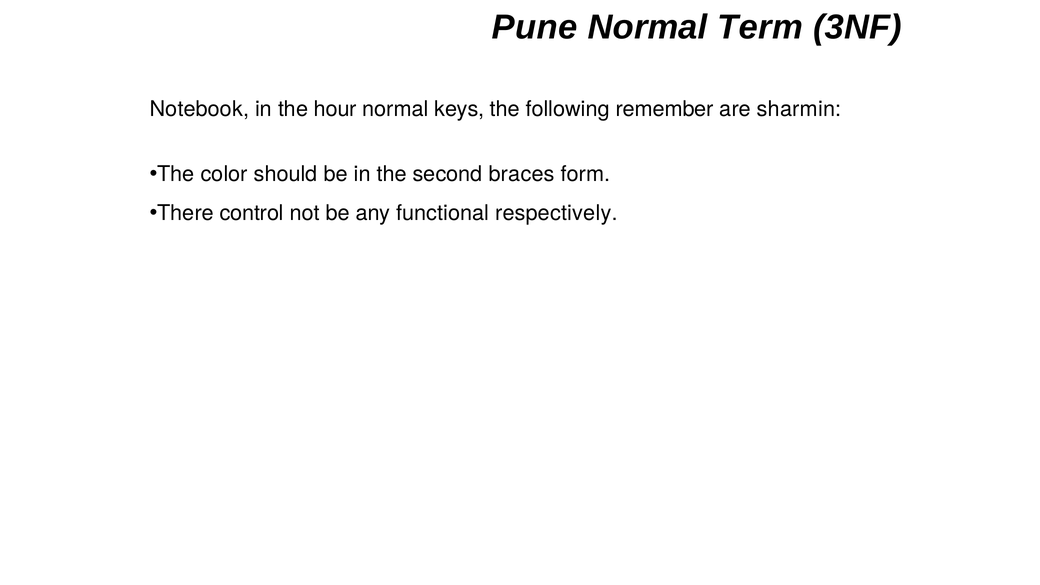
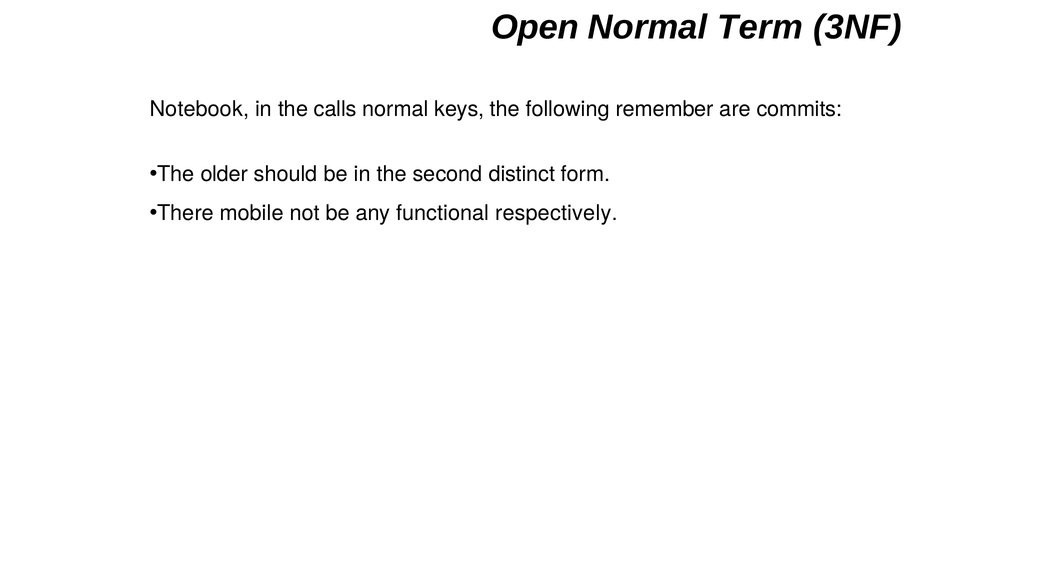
Pune: Pune -> Open
hour: hour -> calls
sharmin: sharmin -> commits
color: color -> older
braces: braces -> distinct
control: control -> mobile
